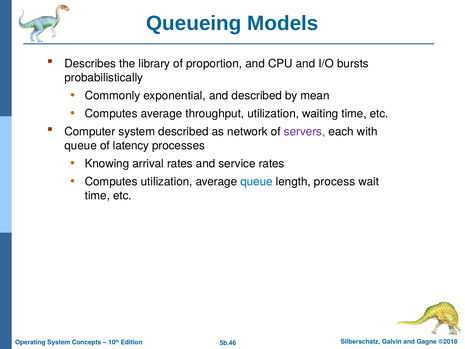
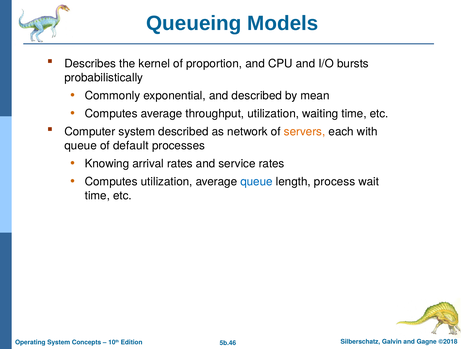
library: library -> kernel
servers colour: purple -> orange
latency: latency -> default
